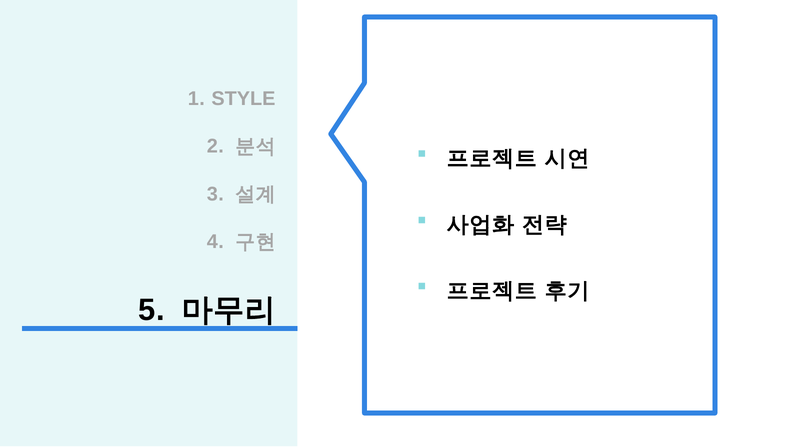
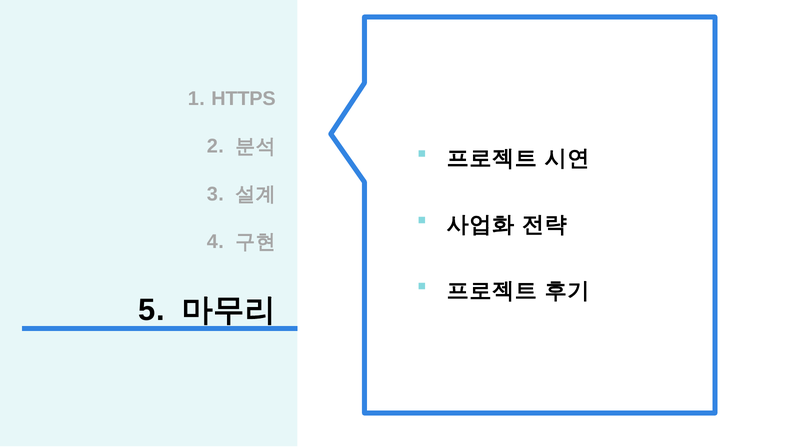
STYLE: STYLE -> HTTPS
